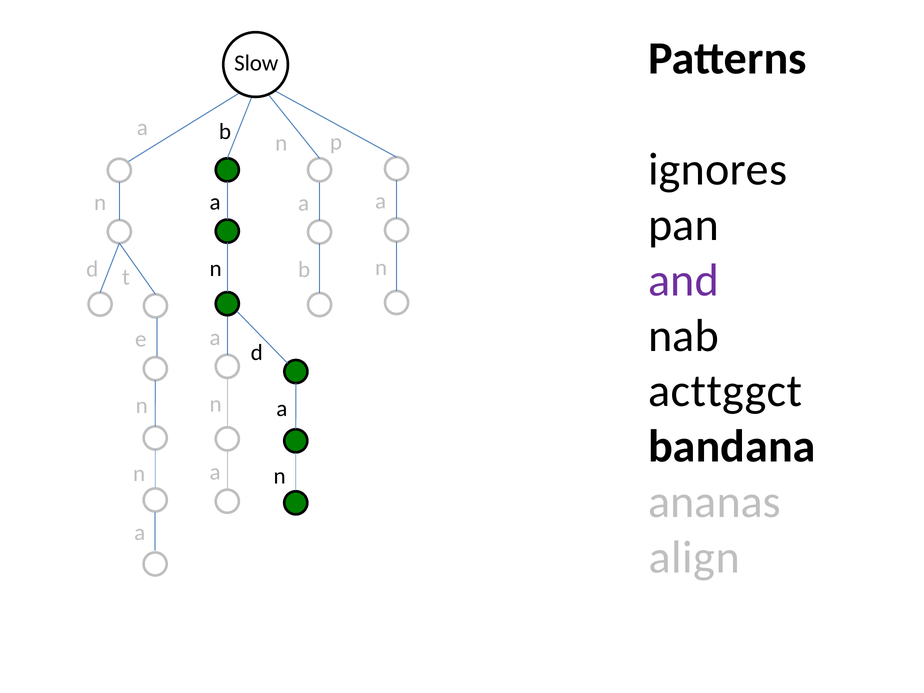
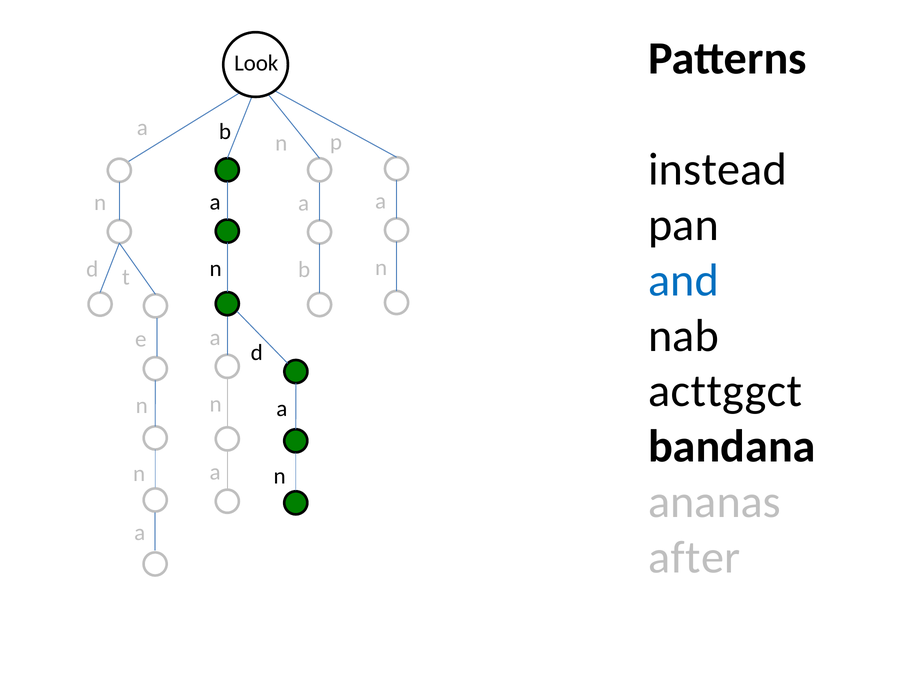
Slow: Slow -> Look
ignores: ignores -> instead
and colour: purple -> blue
align: align -> after
